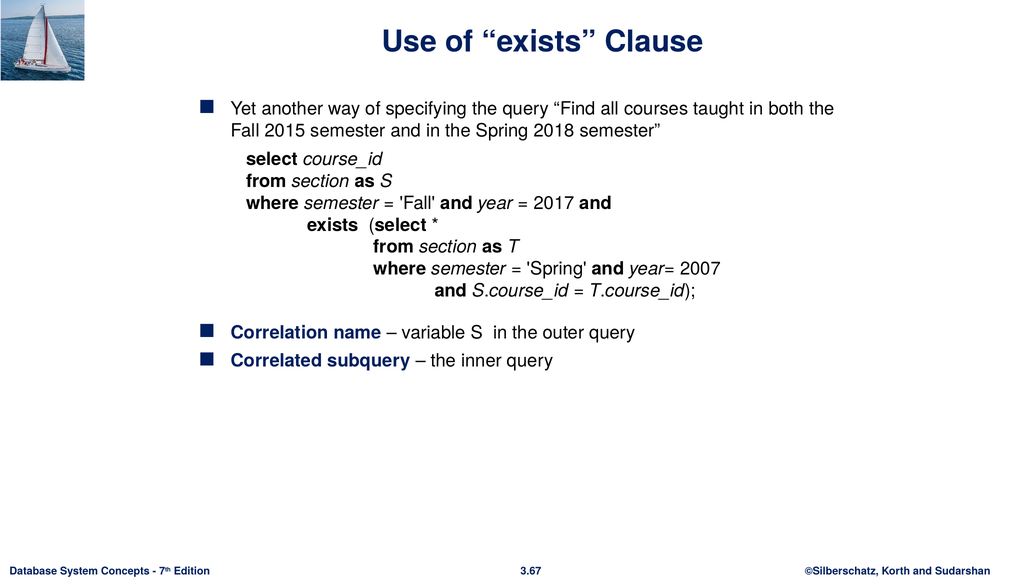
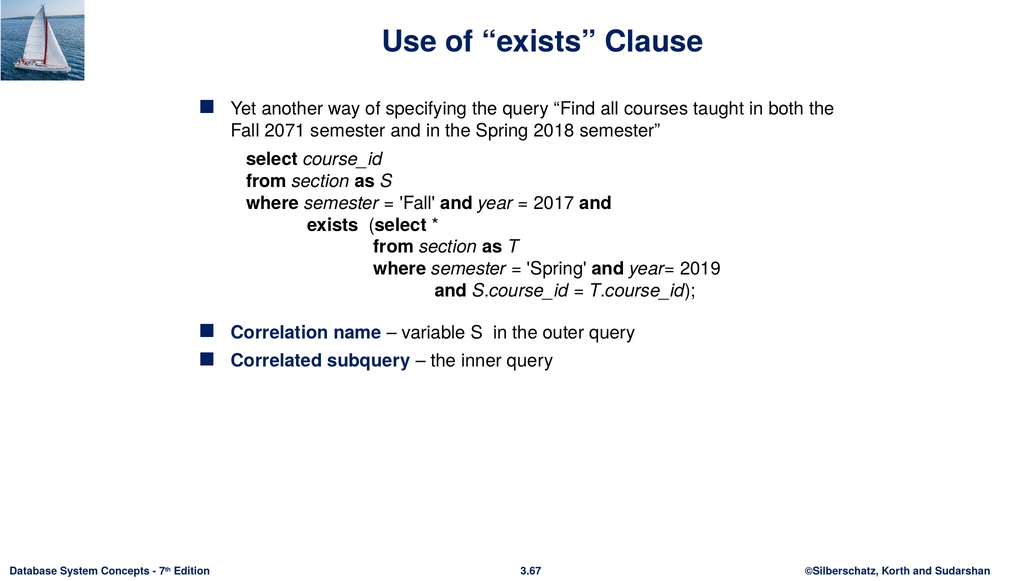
2015: 2015 -> 2071
2007: 2007 -> 2019
